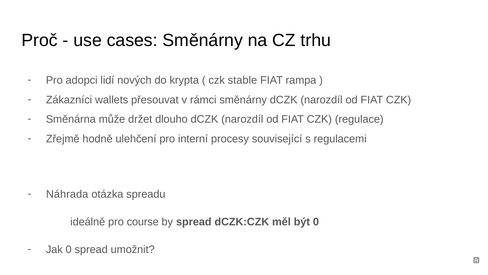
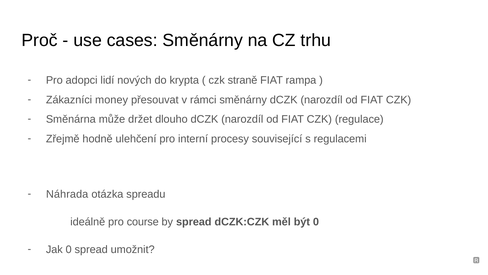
stable: stable -> straně
wallets: wallets -> money
